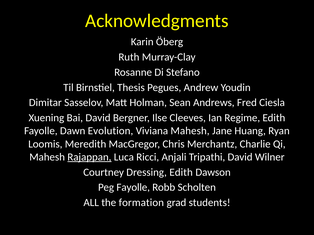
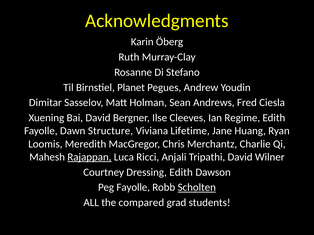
Thesis: Thesis -> Planet
Evolution: Evolution -> Structure
Viviana Mahesh: Mahesh -> Lifetime
Scholten underline: none -> present
formation: formation -> compared
